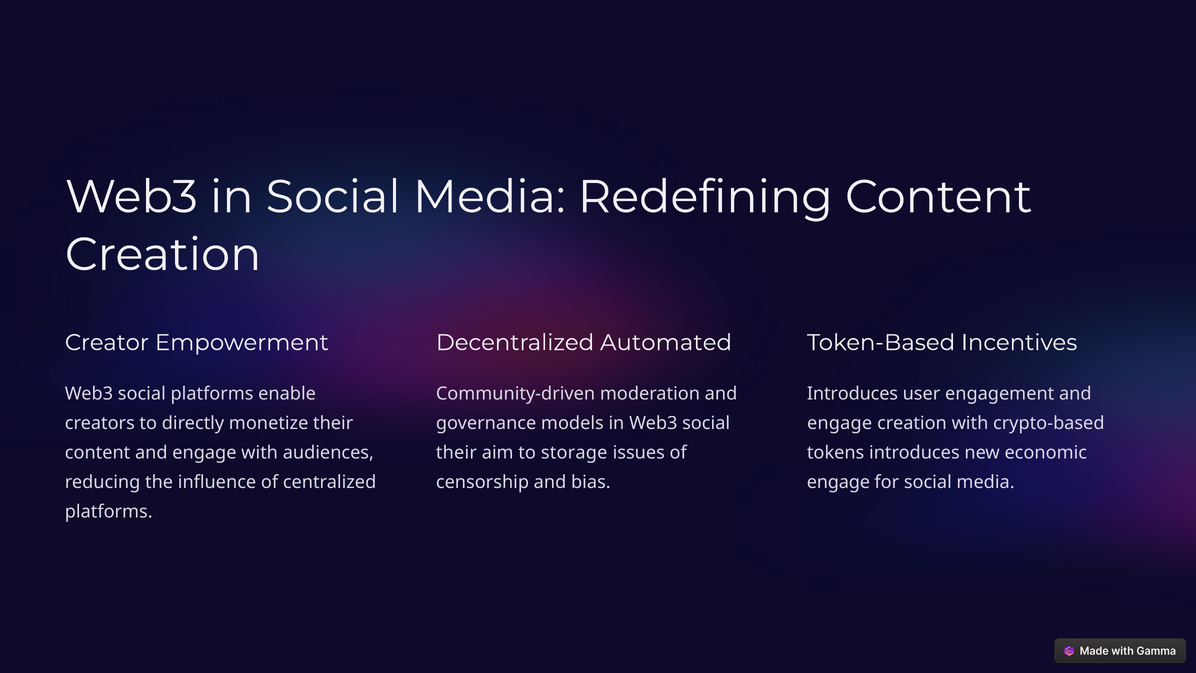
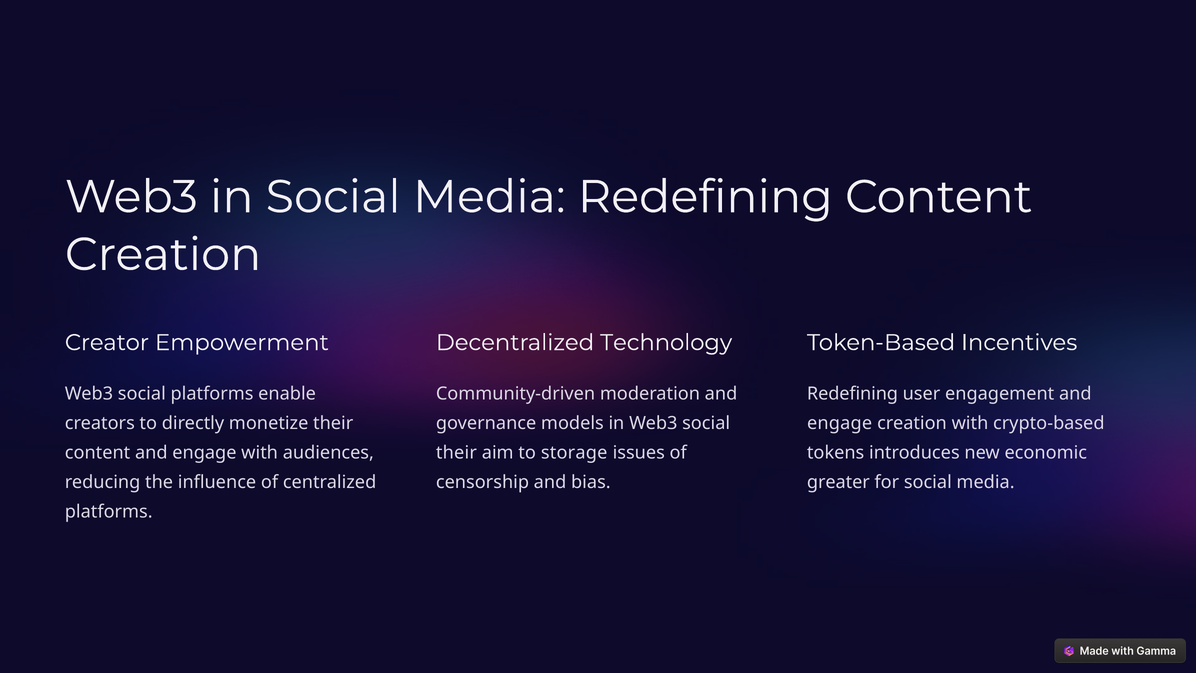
Automated: Automated -> Technology
Introduces at (853, 394): Introduces -> Redefining
engage at (838, 482): engage -> greater
